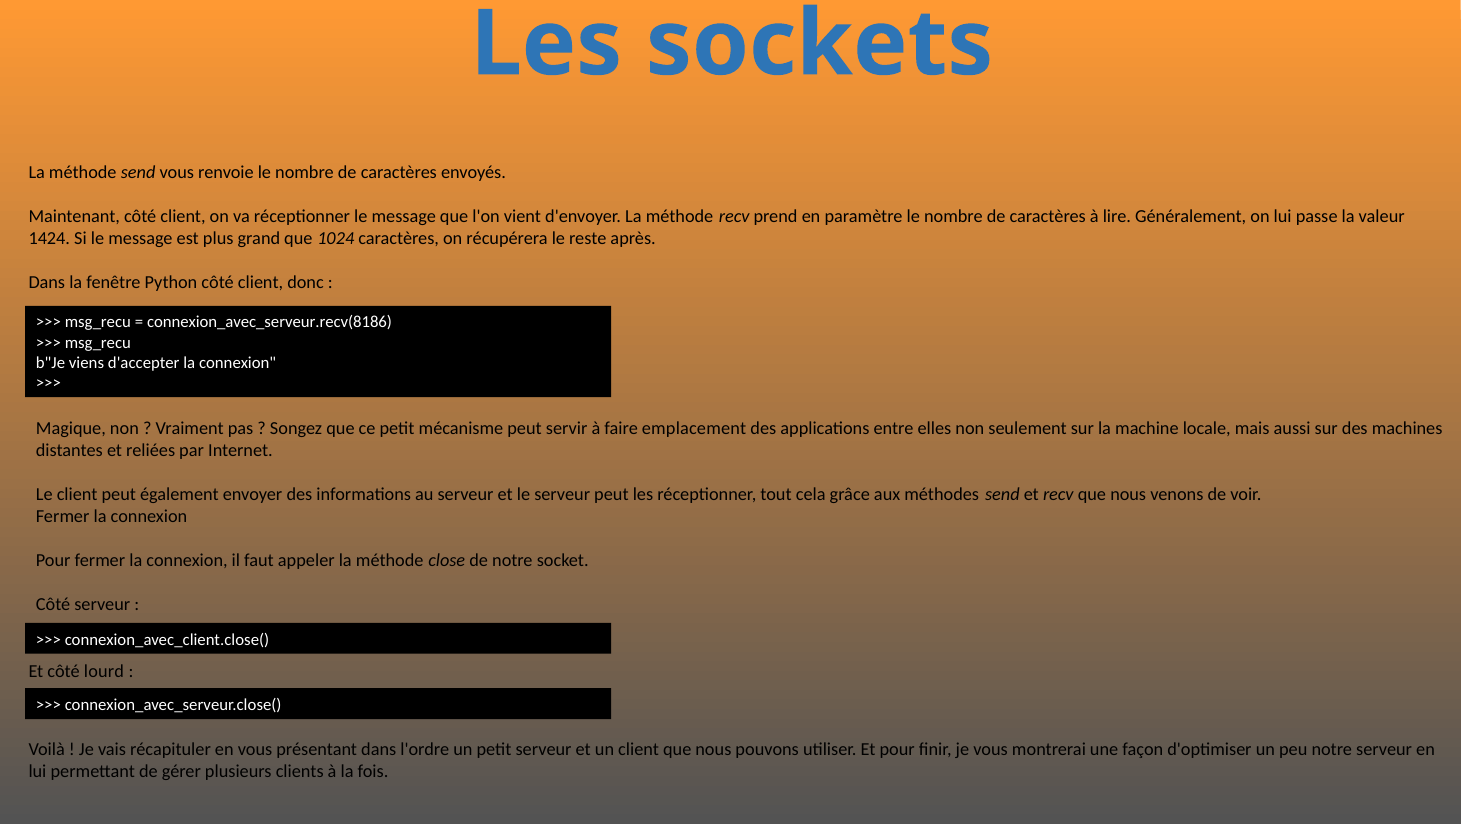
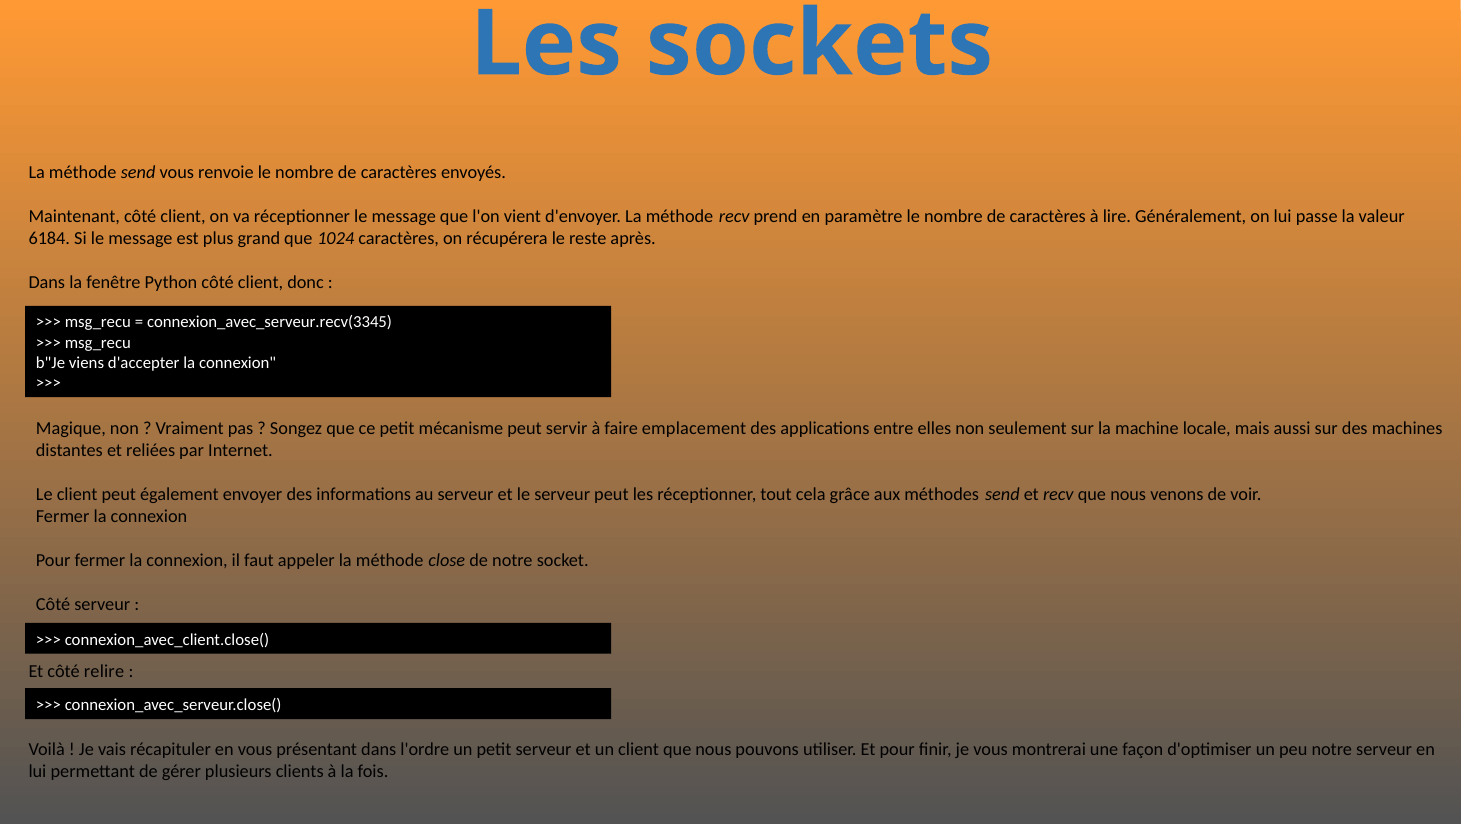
1424: 1424 -> 6184
connexion_avec_serveur.recv(8186: connexion_avec_serveur.recv(8186 -> connexion_avec_serveur.recv(3345
lourd: lourd -> relire
